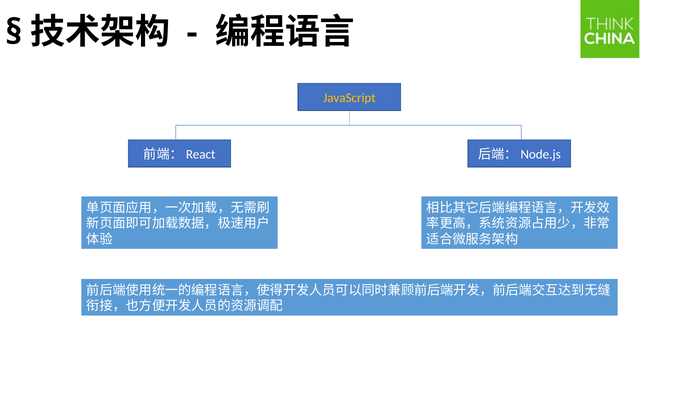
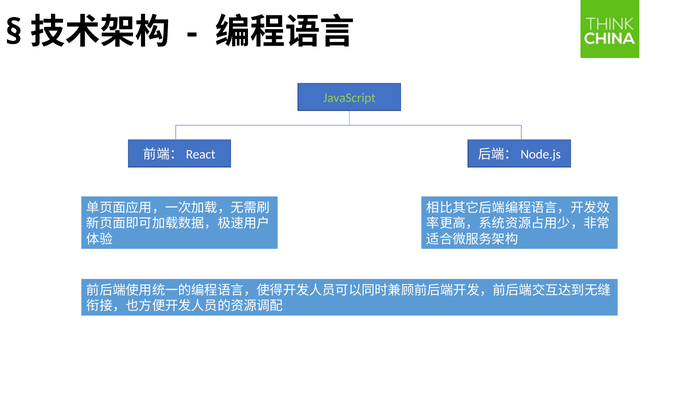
JavaScript colour: yellow -> light green
